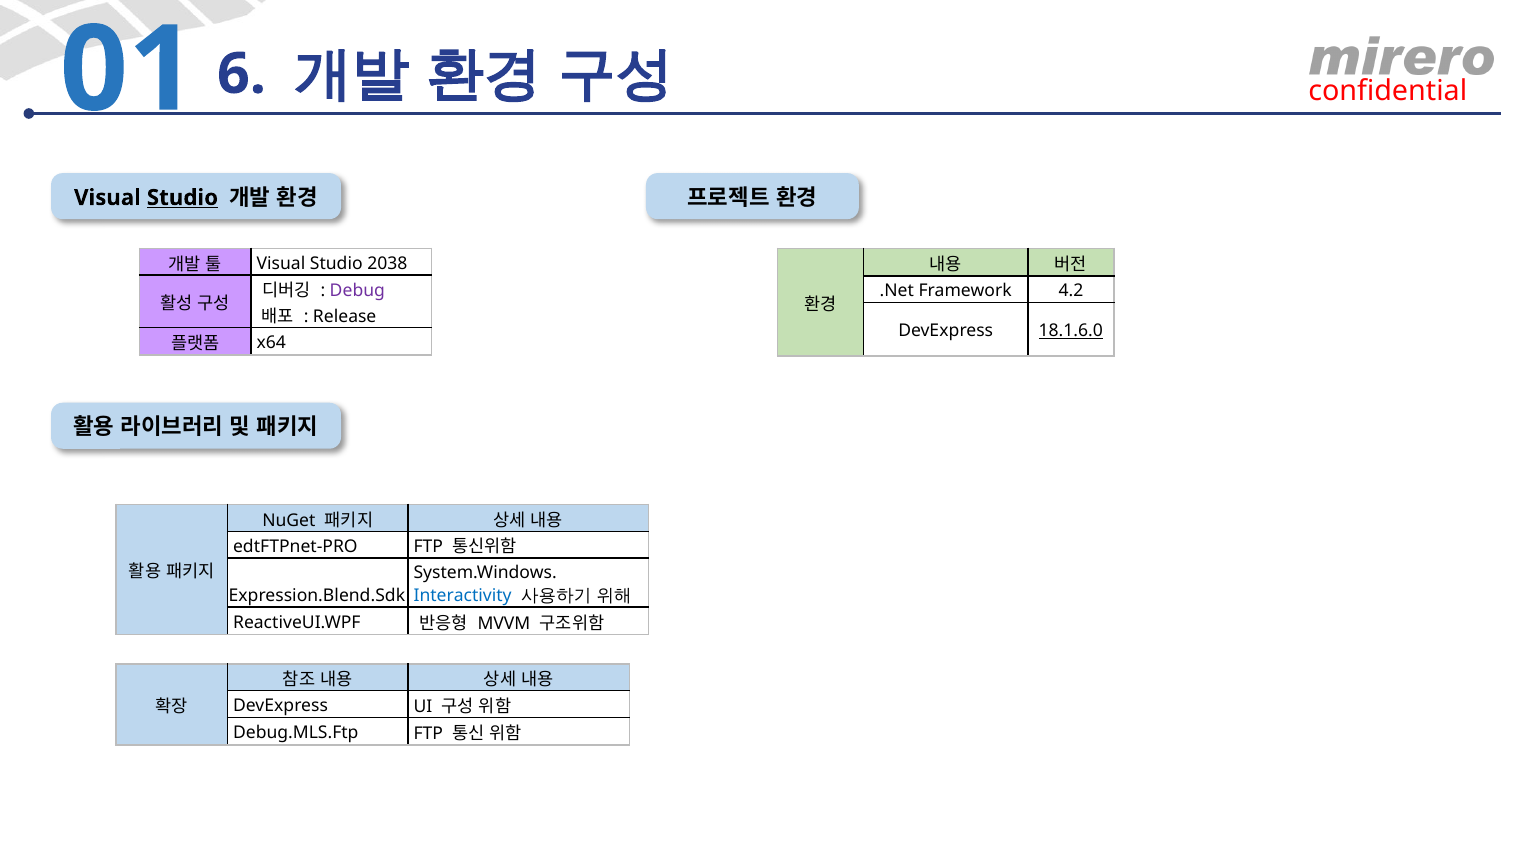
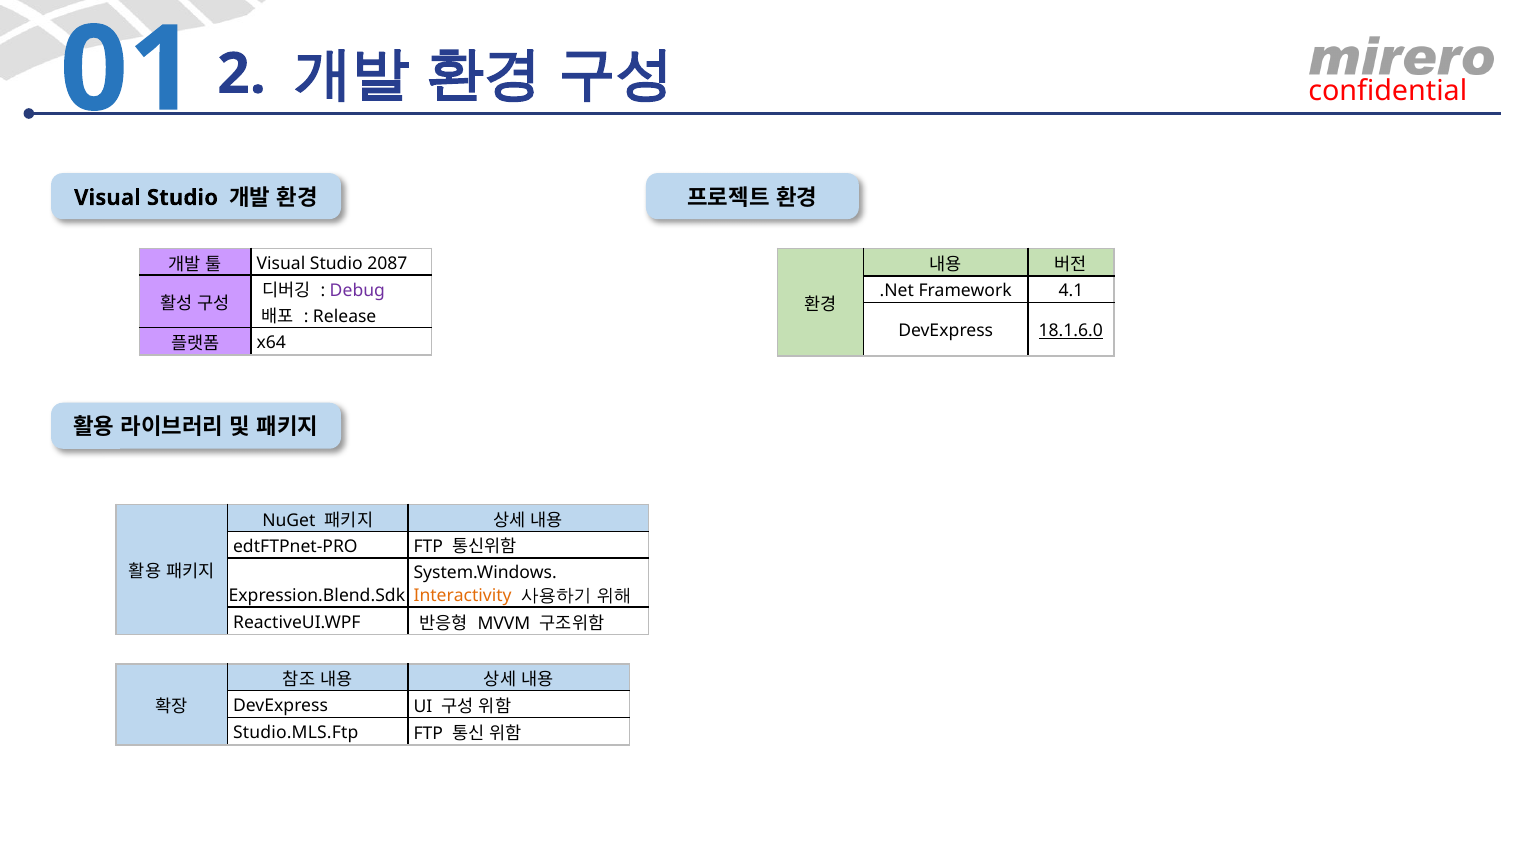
6: 6 -> 2
Studio at (182, 198) underline: present -> none
2038: 2038 -> 2087
4.2: 4.2 -> 4.1
Interactivity colour: blue -> orange
Debug.MLS.Ftp: Debug.MLS.Ftp -> Studio.MLS.Ftp
